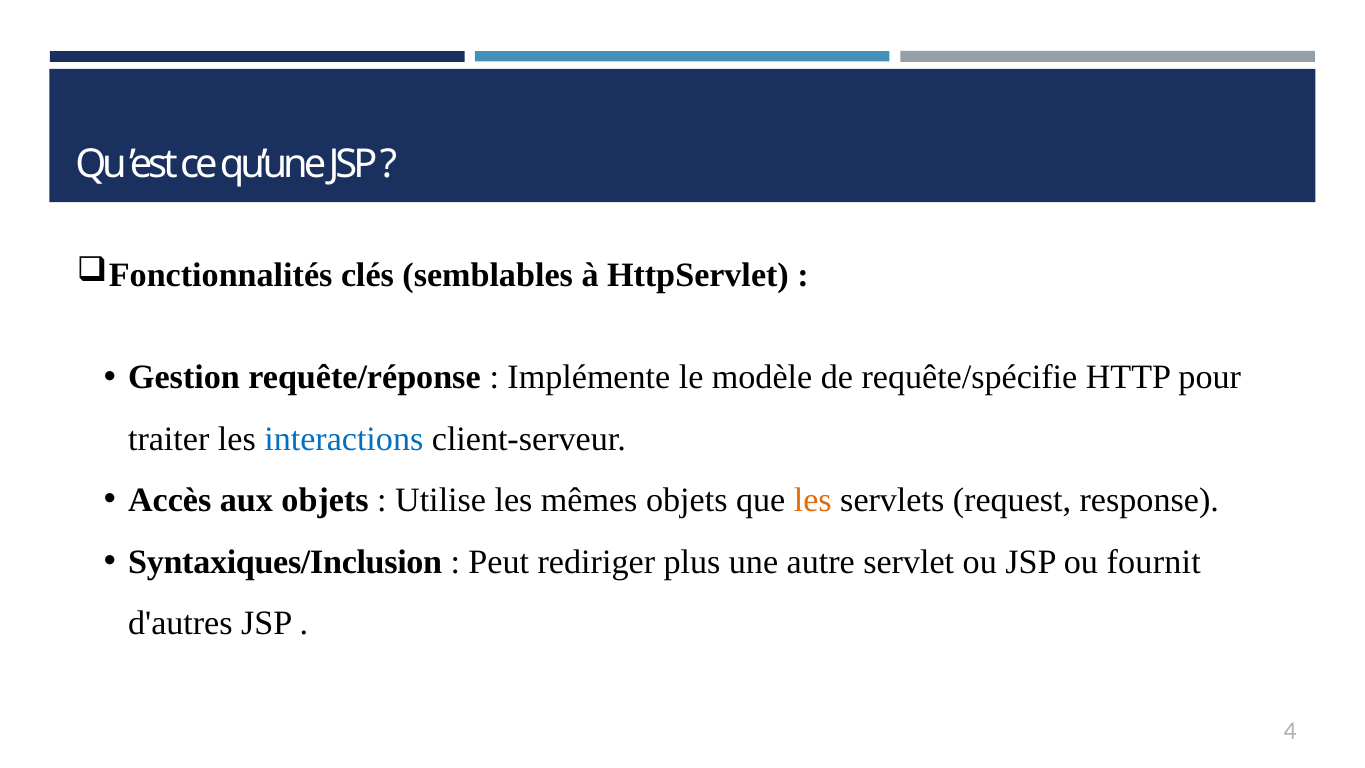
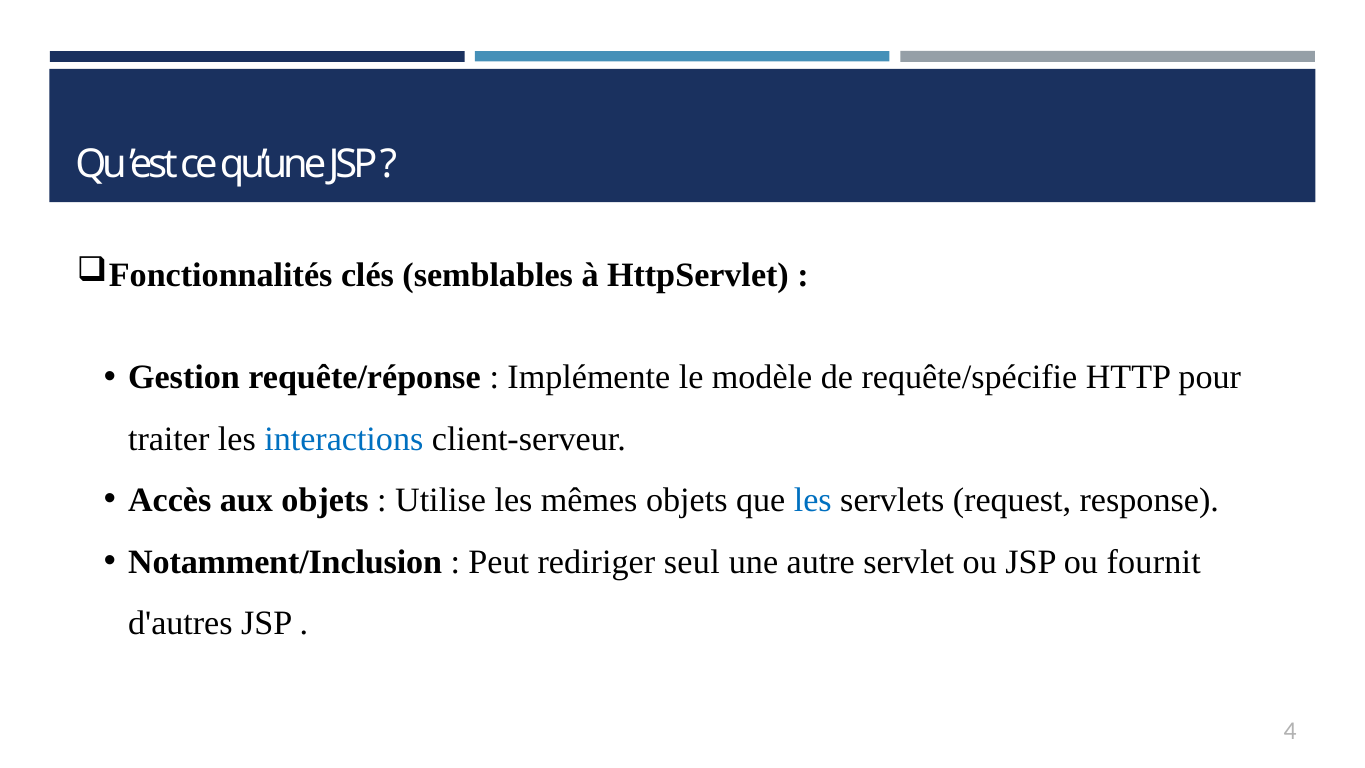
les at (813, 500) colour: orange -> blue
Syntaxiques/Inclusion: Syntaxiques/Inclusion -> Notamment/Inclusion
plus: plus -> seul
